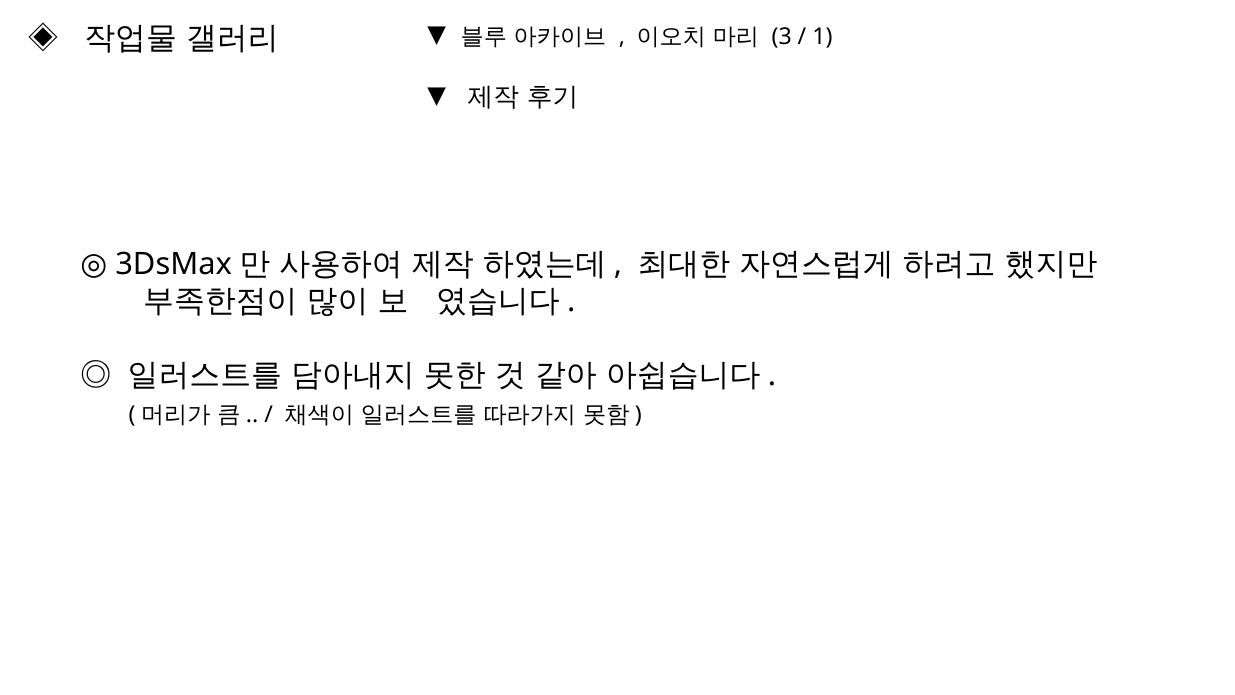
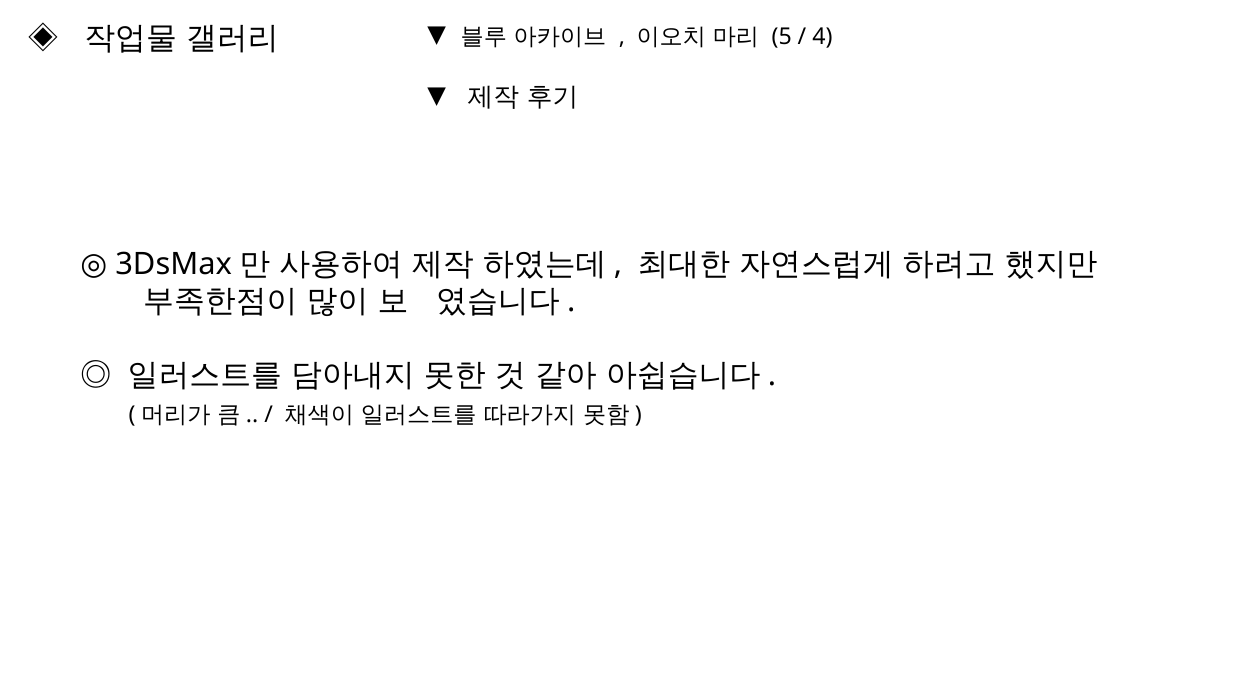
3: 3 -> 5
1: 1 -> 4
